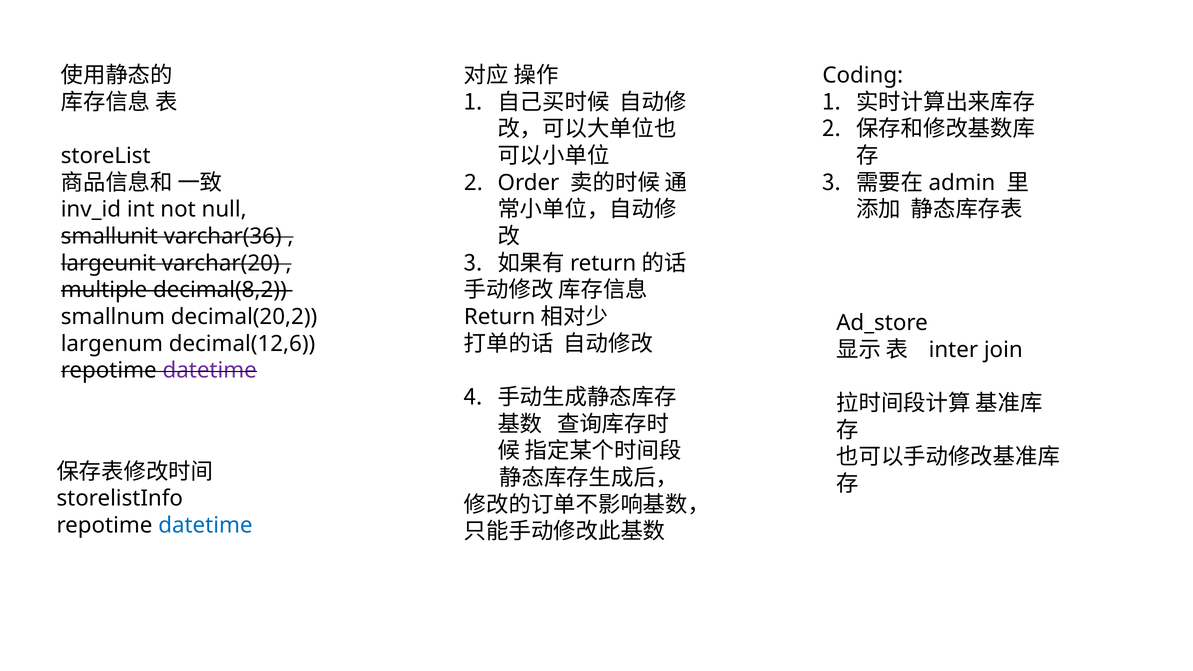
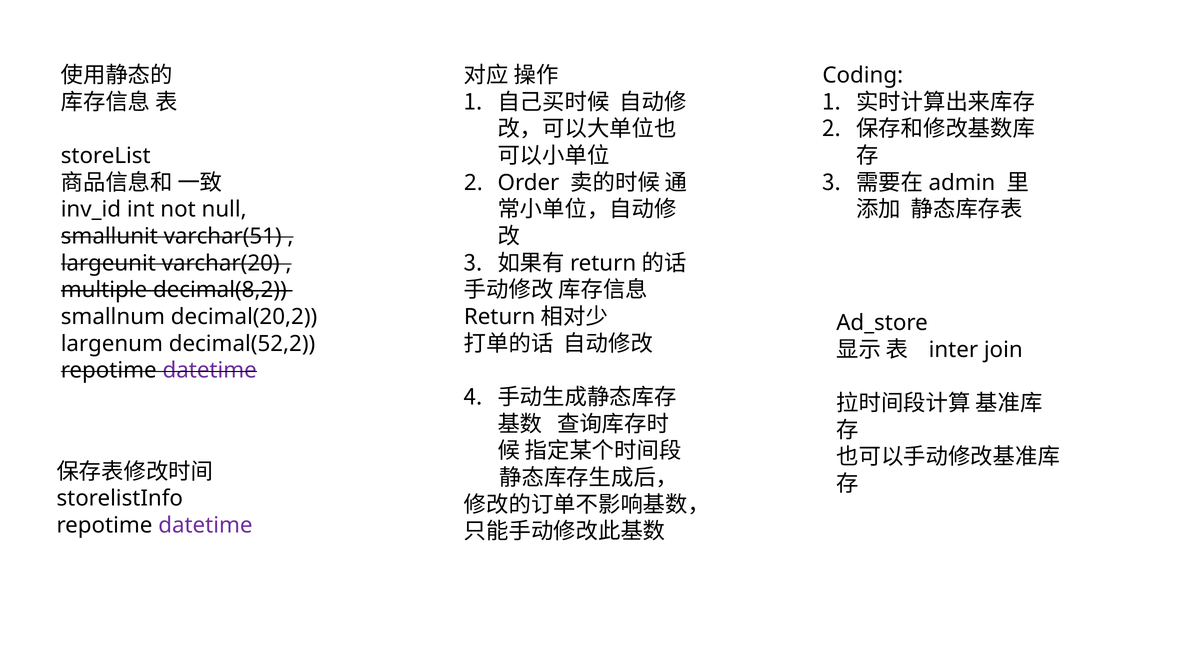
varchar(36: varchar(36 -> varchar(51
decimal(12,6: decimal(12,6 -> decimal(52,2
datetime at (205, 525) colour: blue -> purple
